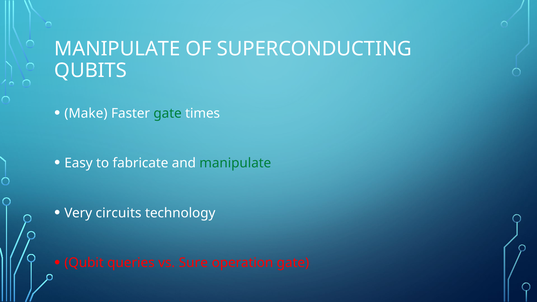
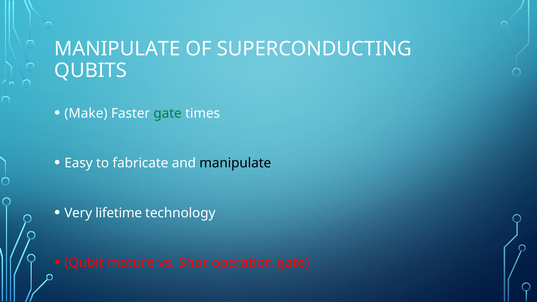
manipulate at (235, 163) colour: green -> black
circuits: circuits -> lifetime
queries: queries -> mature
Sure: Sure -> Shor
